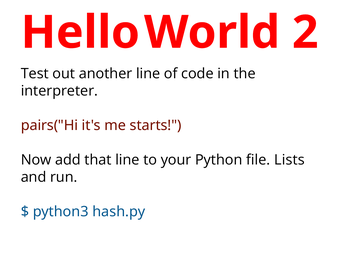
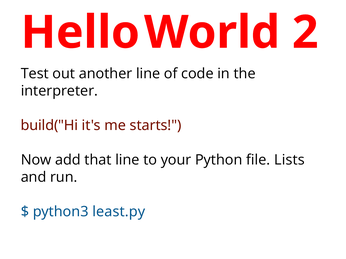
pairs("Hi: pairs("Hi -> build("Hi
hash.py: hash.py -> least.py
